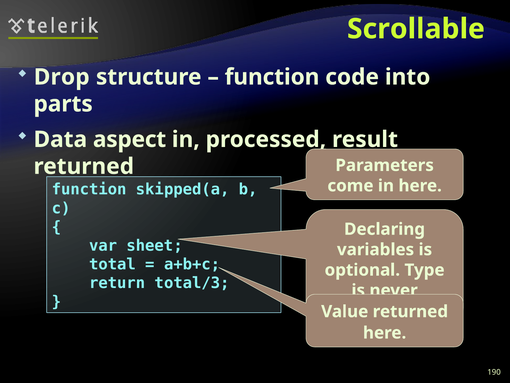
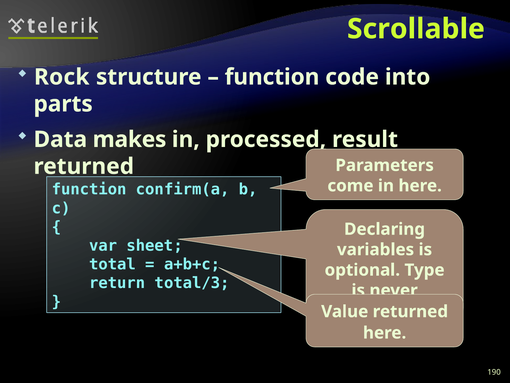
Drop: Drop -> Rock
aspect: aspect -> makes
skipped(a: skipped(a -> confirm(a
